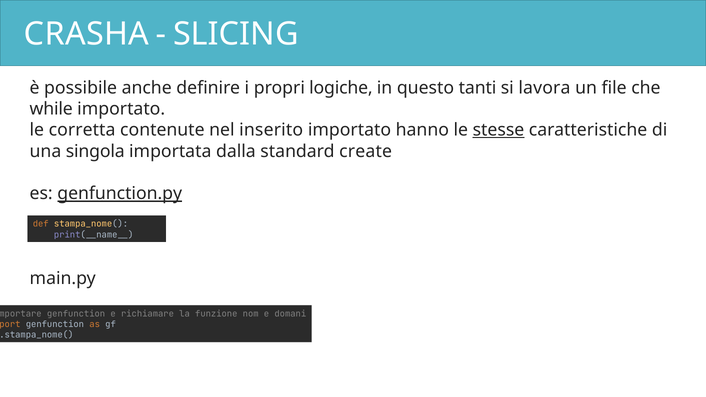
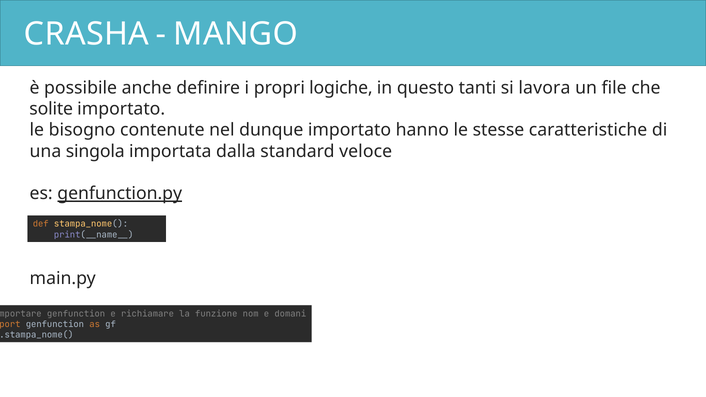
SLICING: SLICING -> MANGO
while: while -> solite
corretta: corretta -> bisogno
inserito: inserito -> dunque
stesse underline: present -> none
create: create -> veloce
